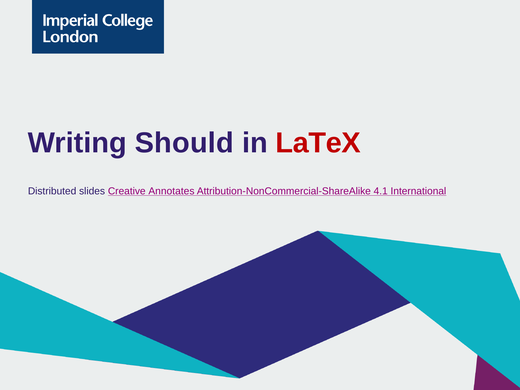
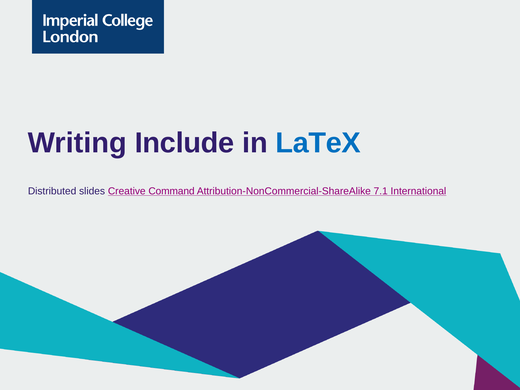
Should: Should -> Include
LaTeX colour: red -> blue
Annotates: Annotates -> Command
4.1: 4.1 -> 7.1
